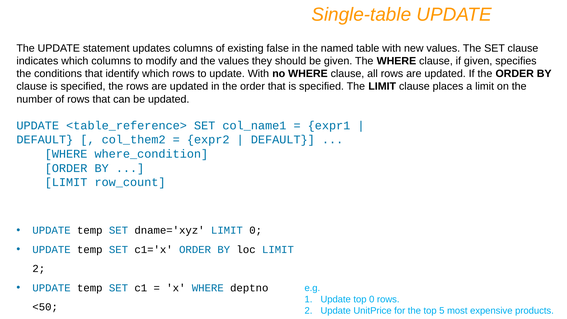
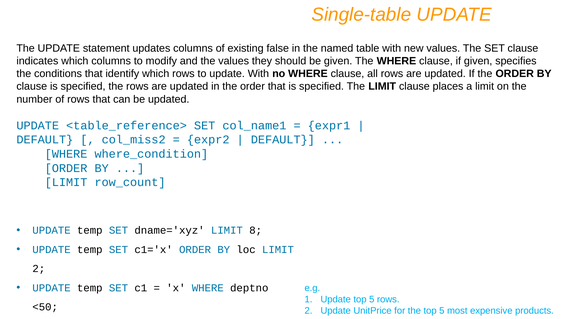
col_them2: col_them2 -> col_miss2
LIMIT 0: 0 -> 8
Update top 0: 0 -> 5
